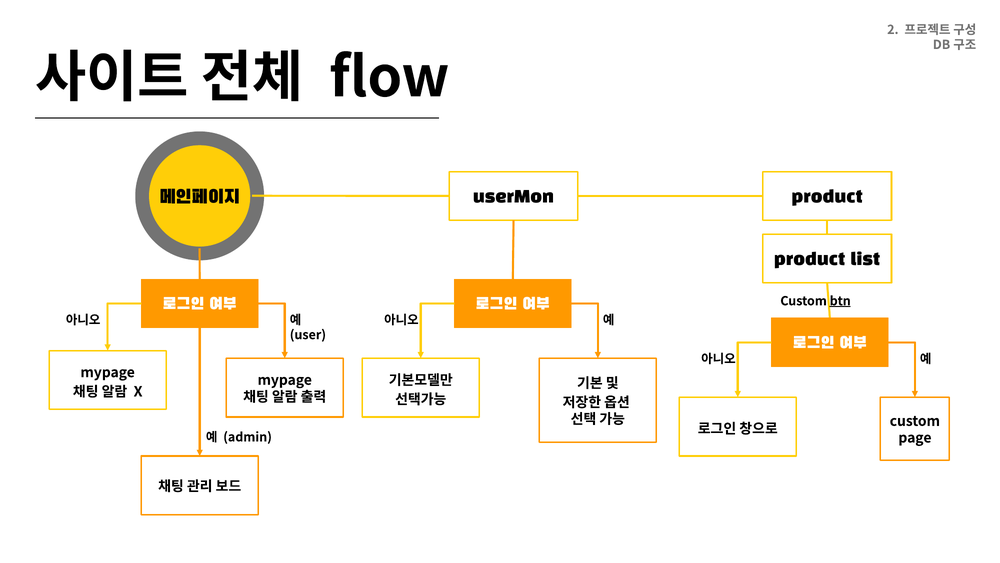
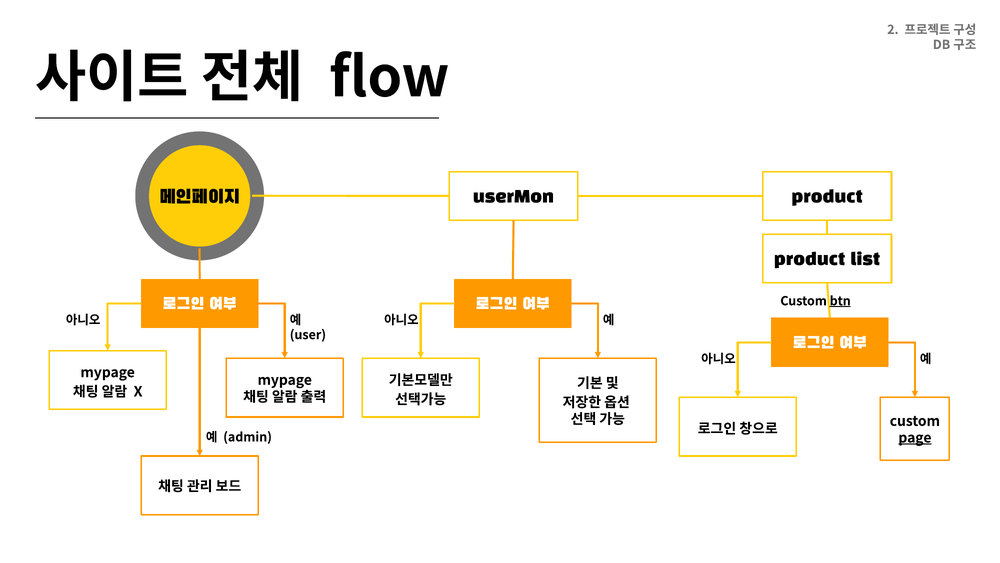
page underline: none -> present
